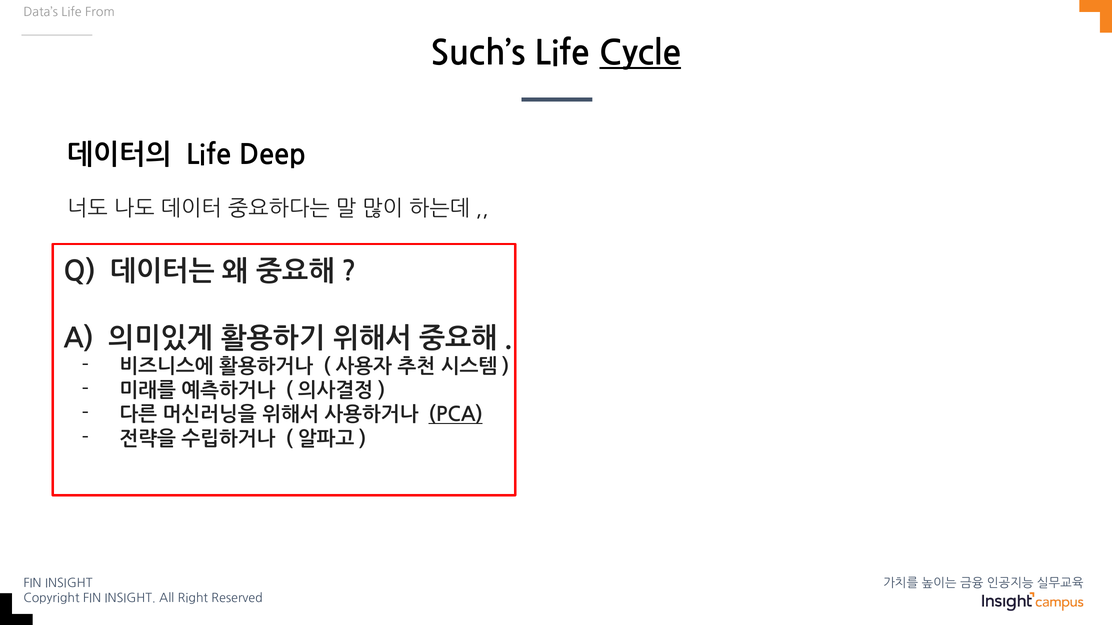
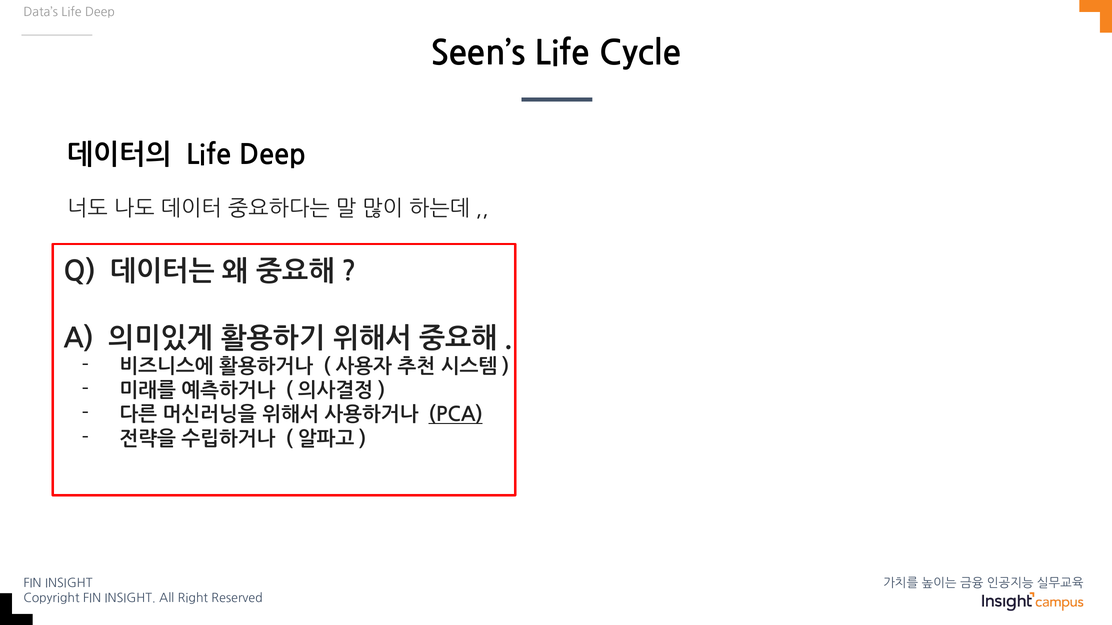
Data’s Life From: From -> Deep
Such’s: Such’s -> Seen’s
Cycle underline: present -> none
